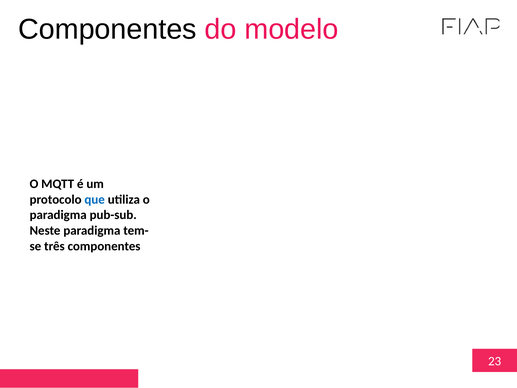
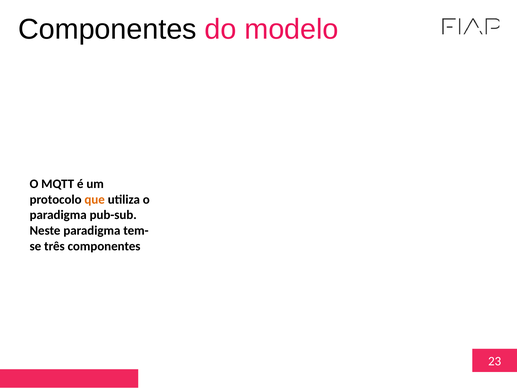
que colour: blue -> orange
